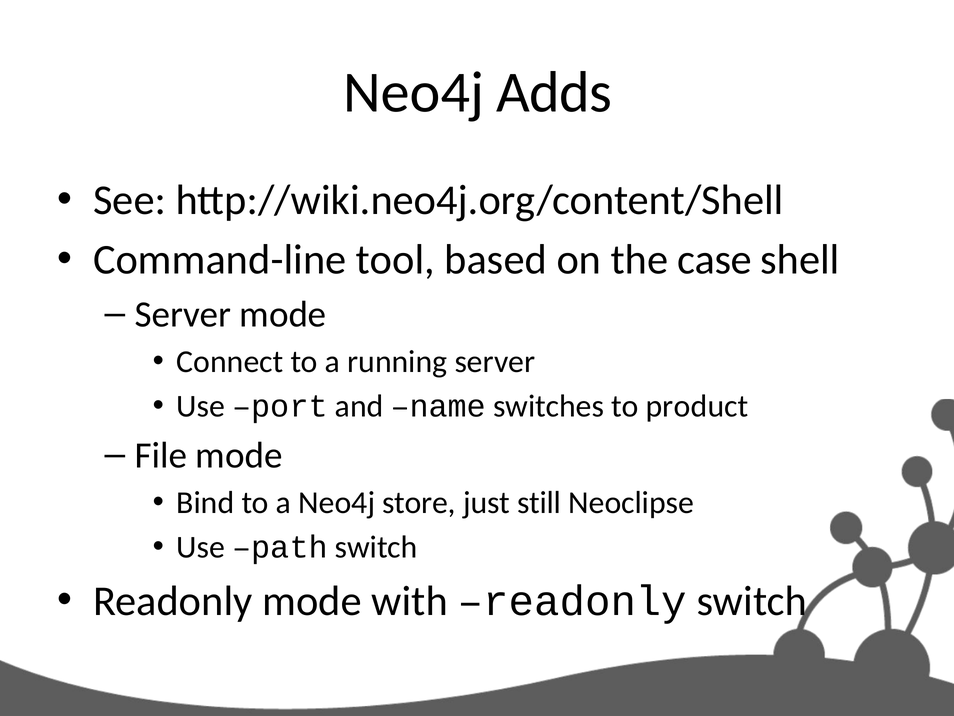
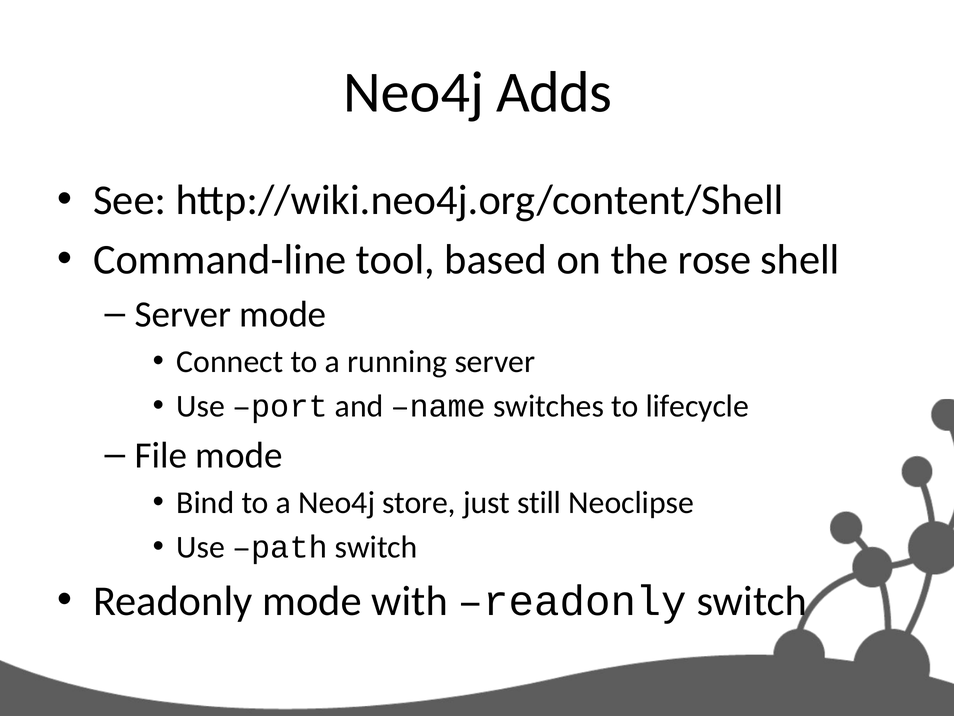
case: case -> rose
product: product -> lifecycle
